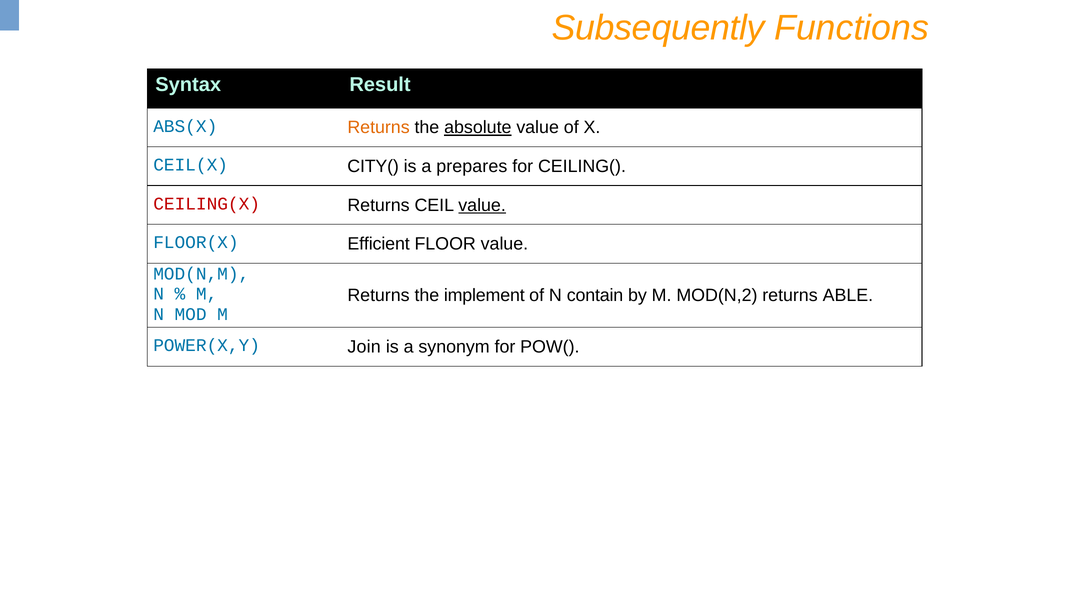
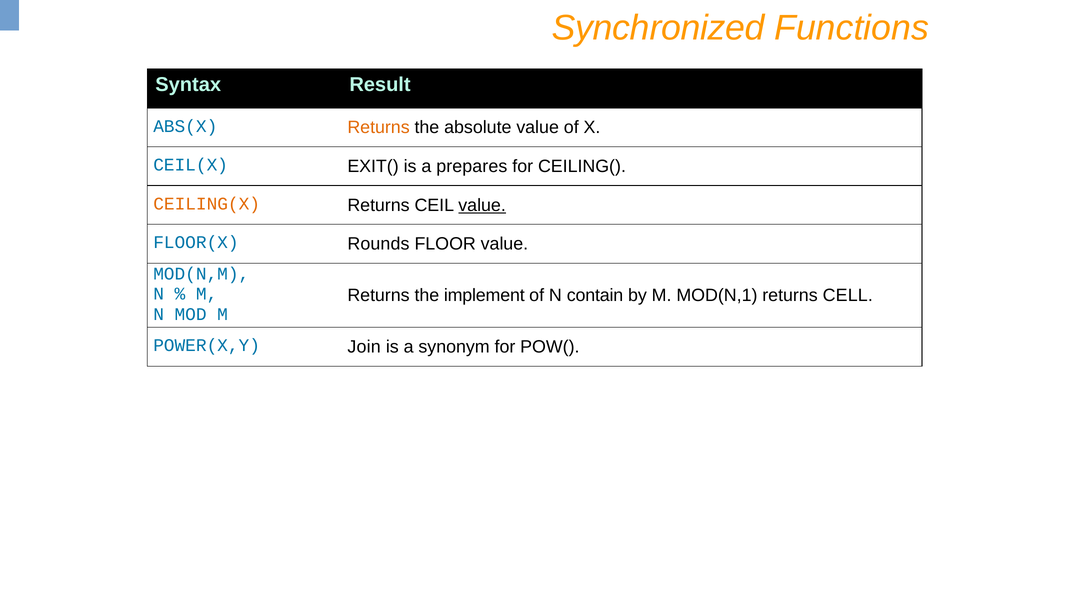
Subsequently: Subsequently -> Synchronized
absolute underline: present -> none
CITY(: CITY( -> EXIT(
CEILING(X colour: red -> orange
Efficient: Efficient -> Rounds
MOD(N,2: MOD(N,2 -> MOD(N,1
ABLE: ABLE -> CELL
